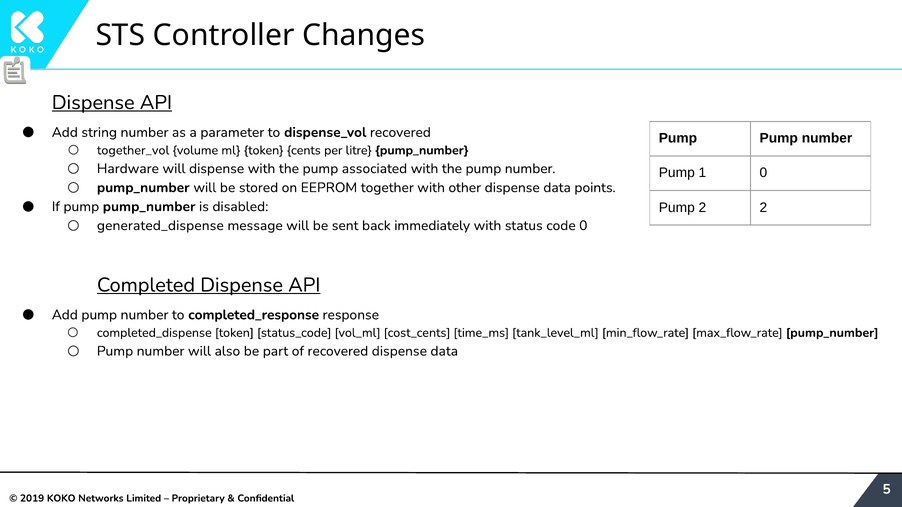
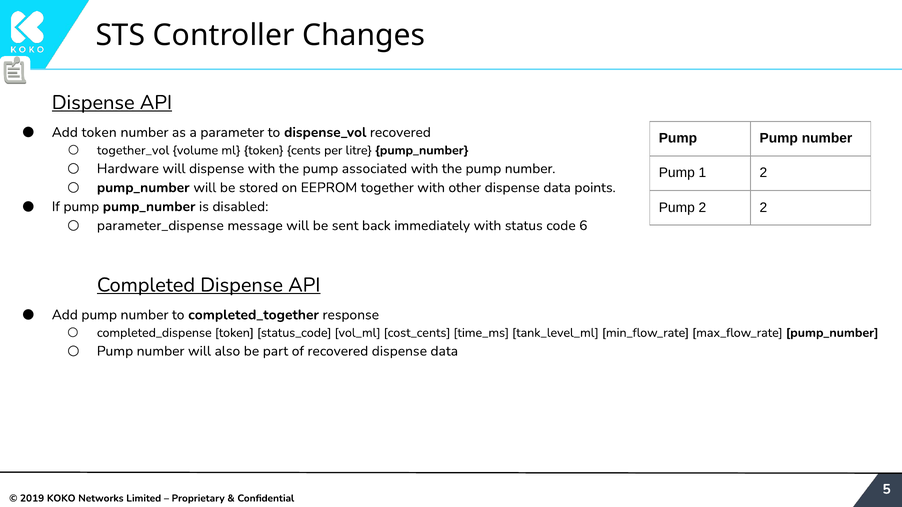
Add string: string -> token
1 0: 0 -> 2
generated_dispense: generated_dispense -> parameter_dispense
code 0: 0 -> 6
completed_response: completed_response -> completed_together
